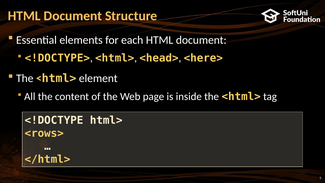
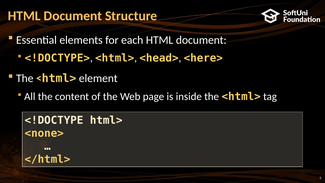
<rows>: <rows> -> <none>
